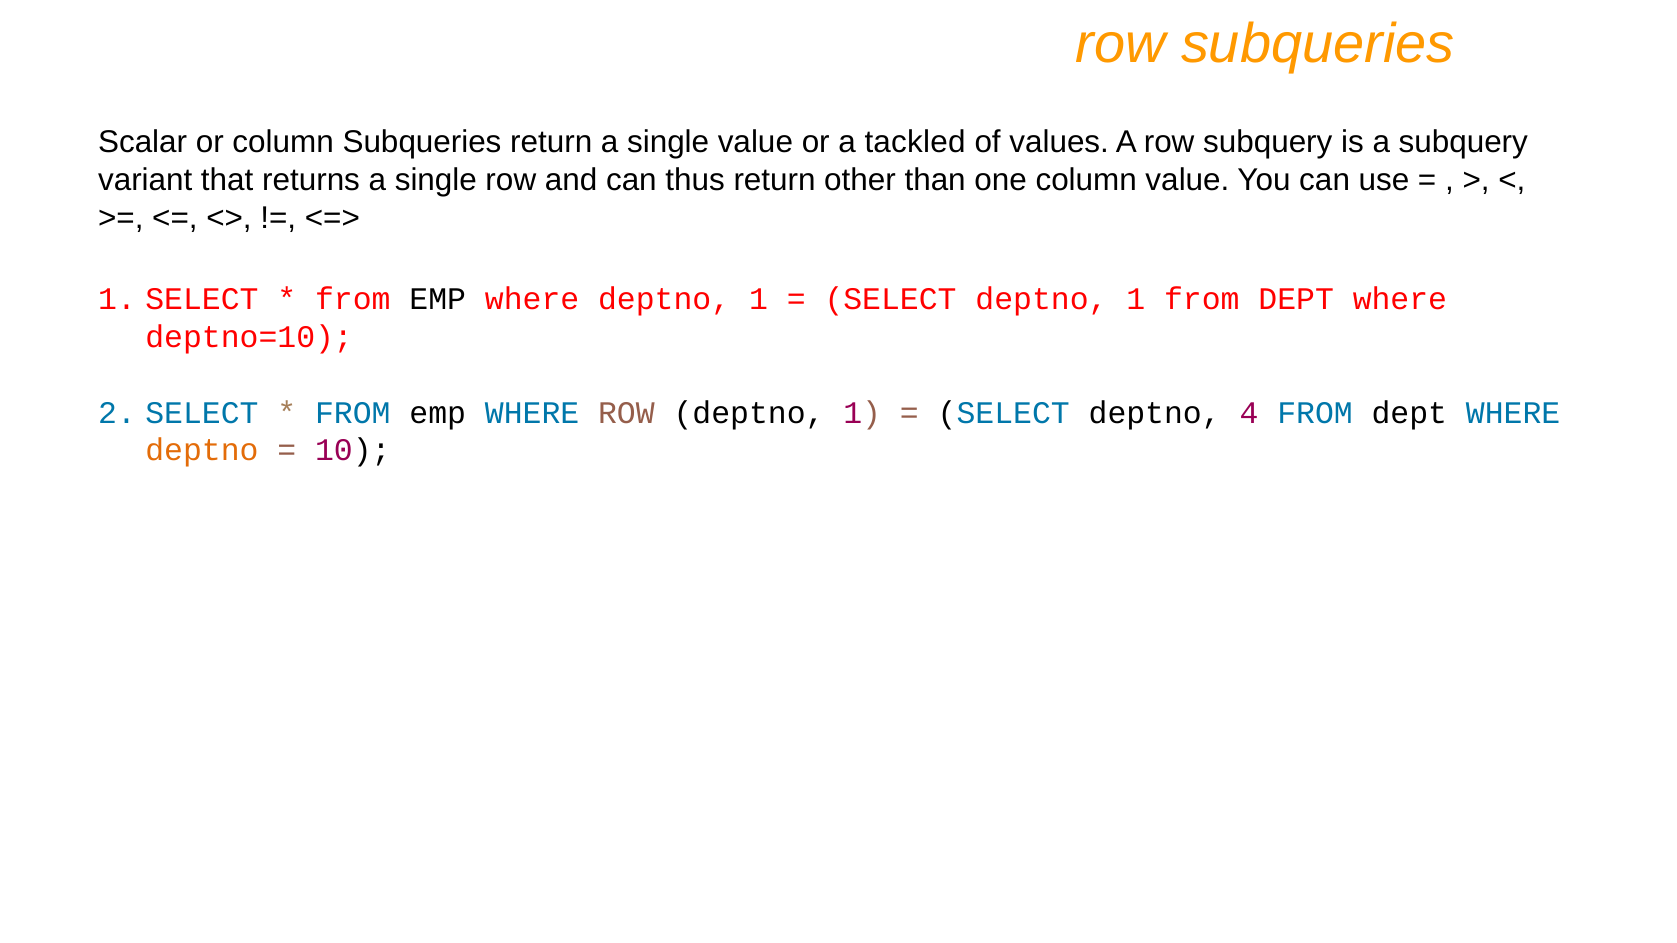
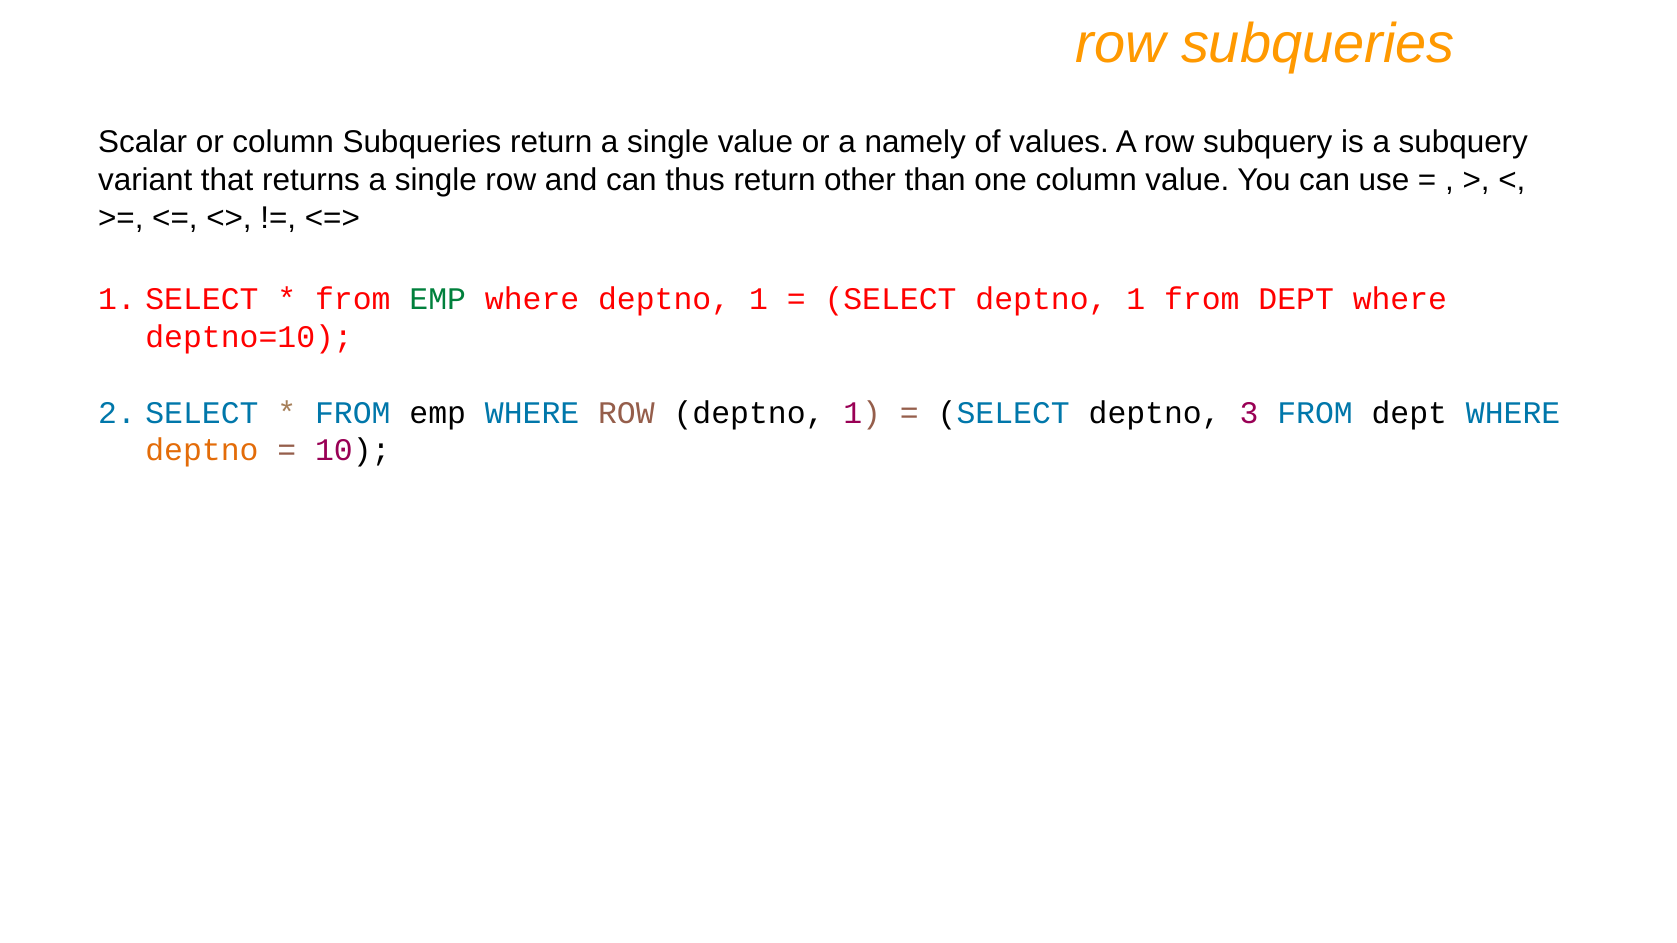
tackled: tackled -> namely
EMP at (438, 300) colour: black -> green
4: 4 -> 3
